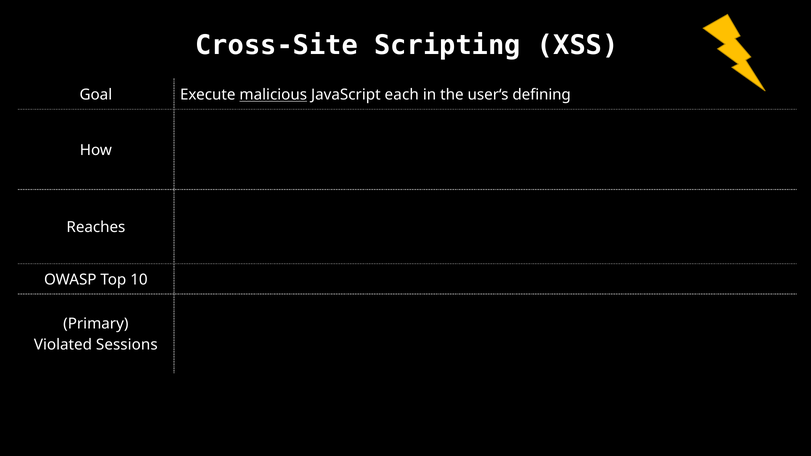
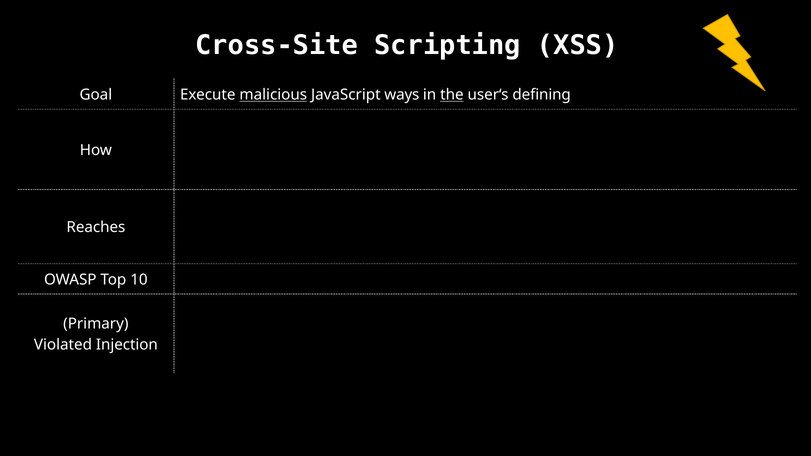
each: each -> ways
the underline: none -> present
Sessions: Sessions -> Injection
